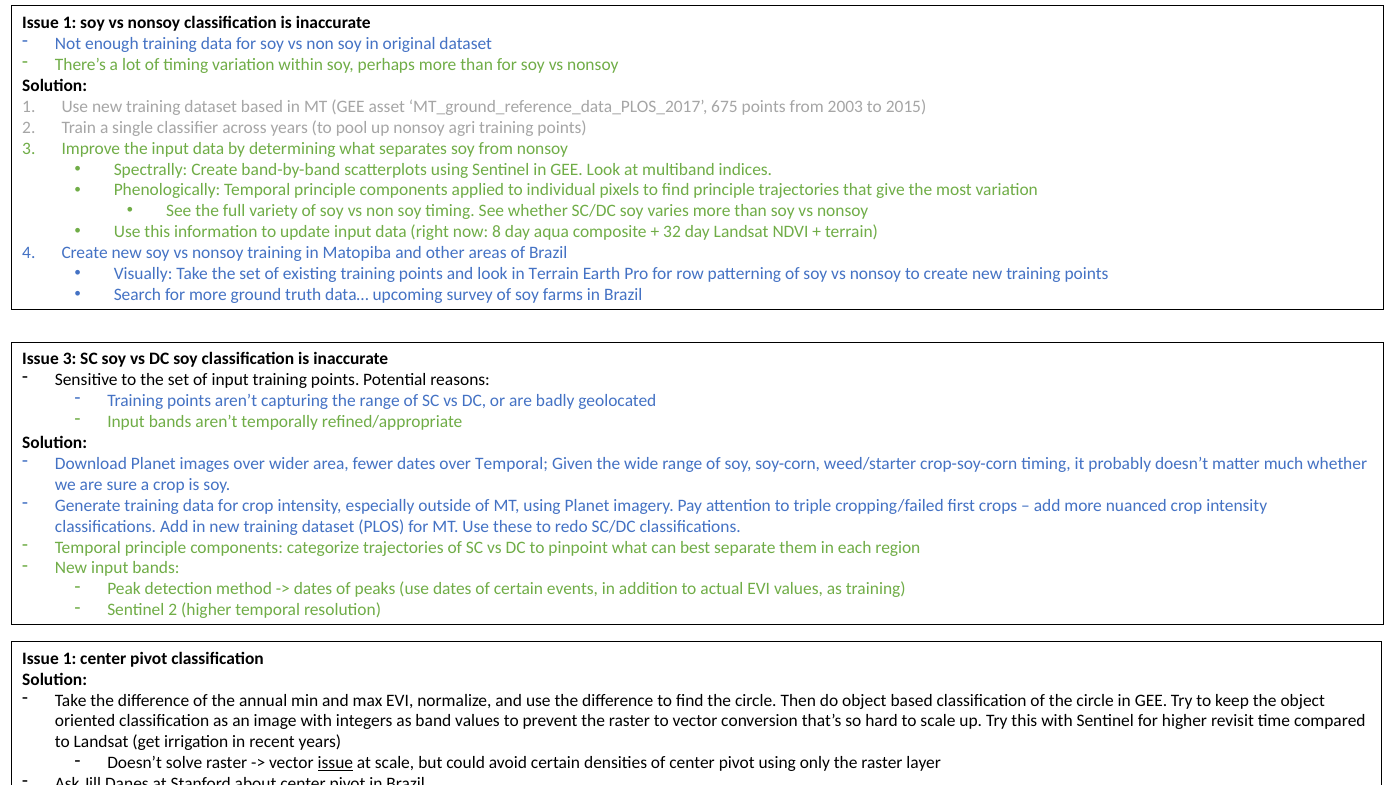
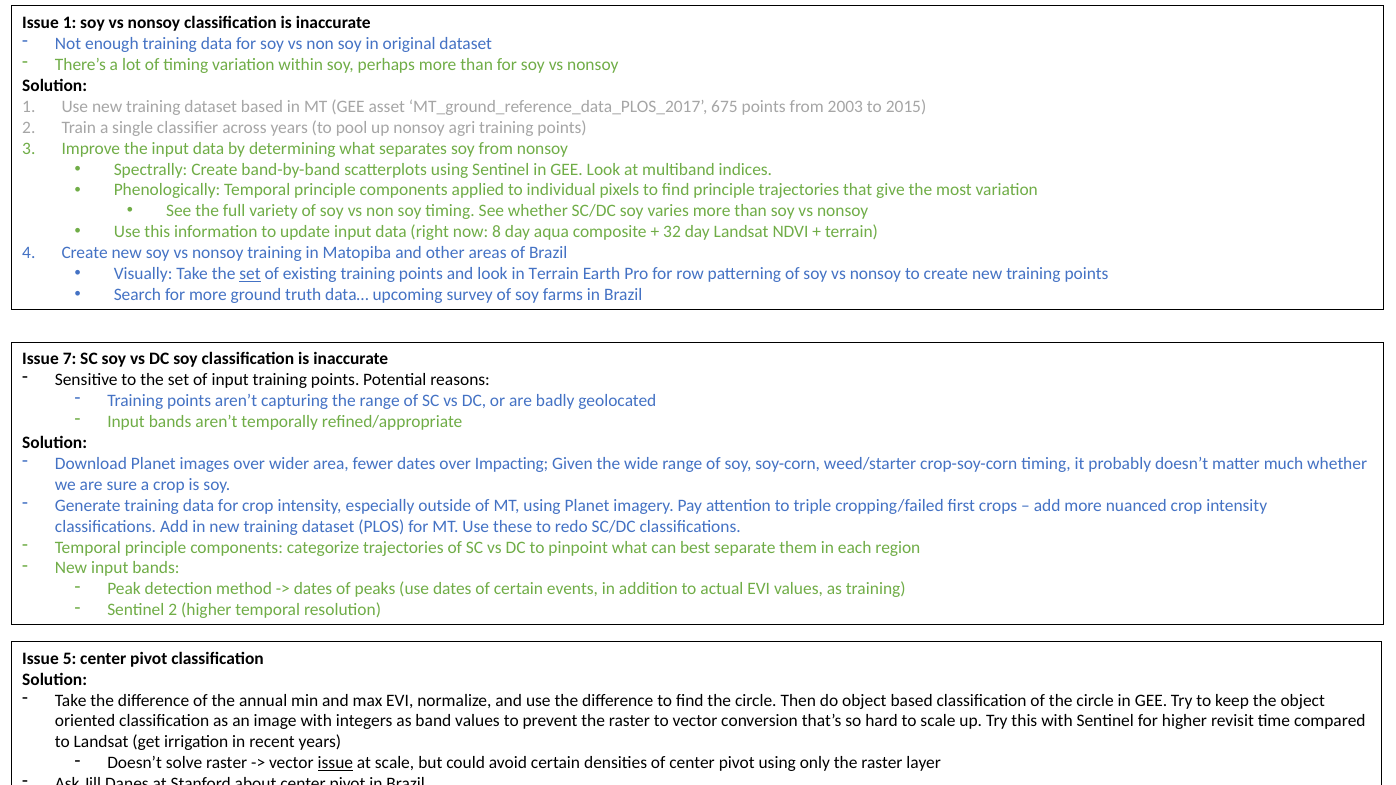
set at (250, 274) underline: none -> present
Issue 3: 3 -> 7
over Temporal: Temporal -> Impacting
1 at (70, 659): 1 -> 5
